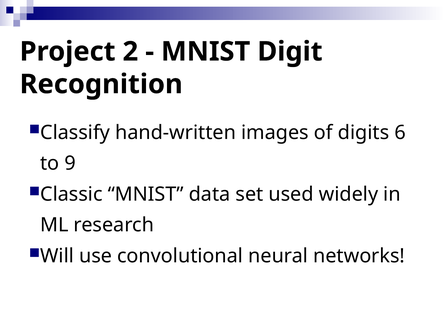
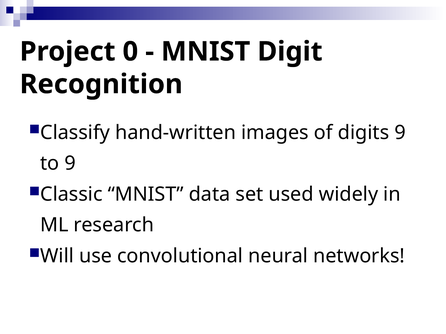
2: 2 -> 0
digits 6: 6 -> 9
